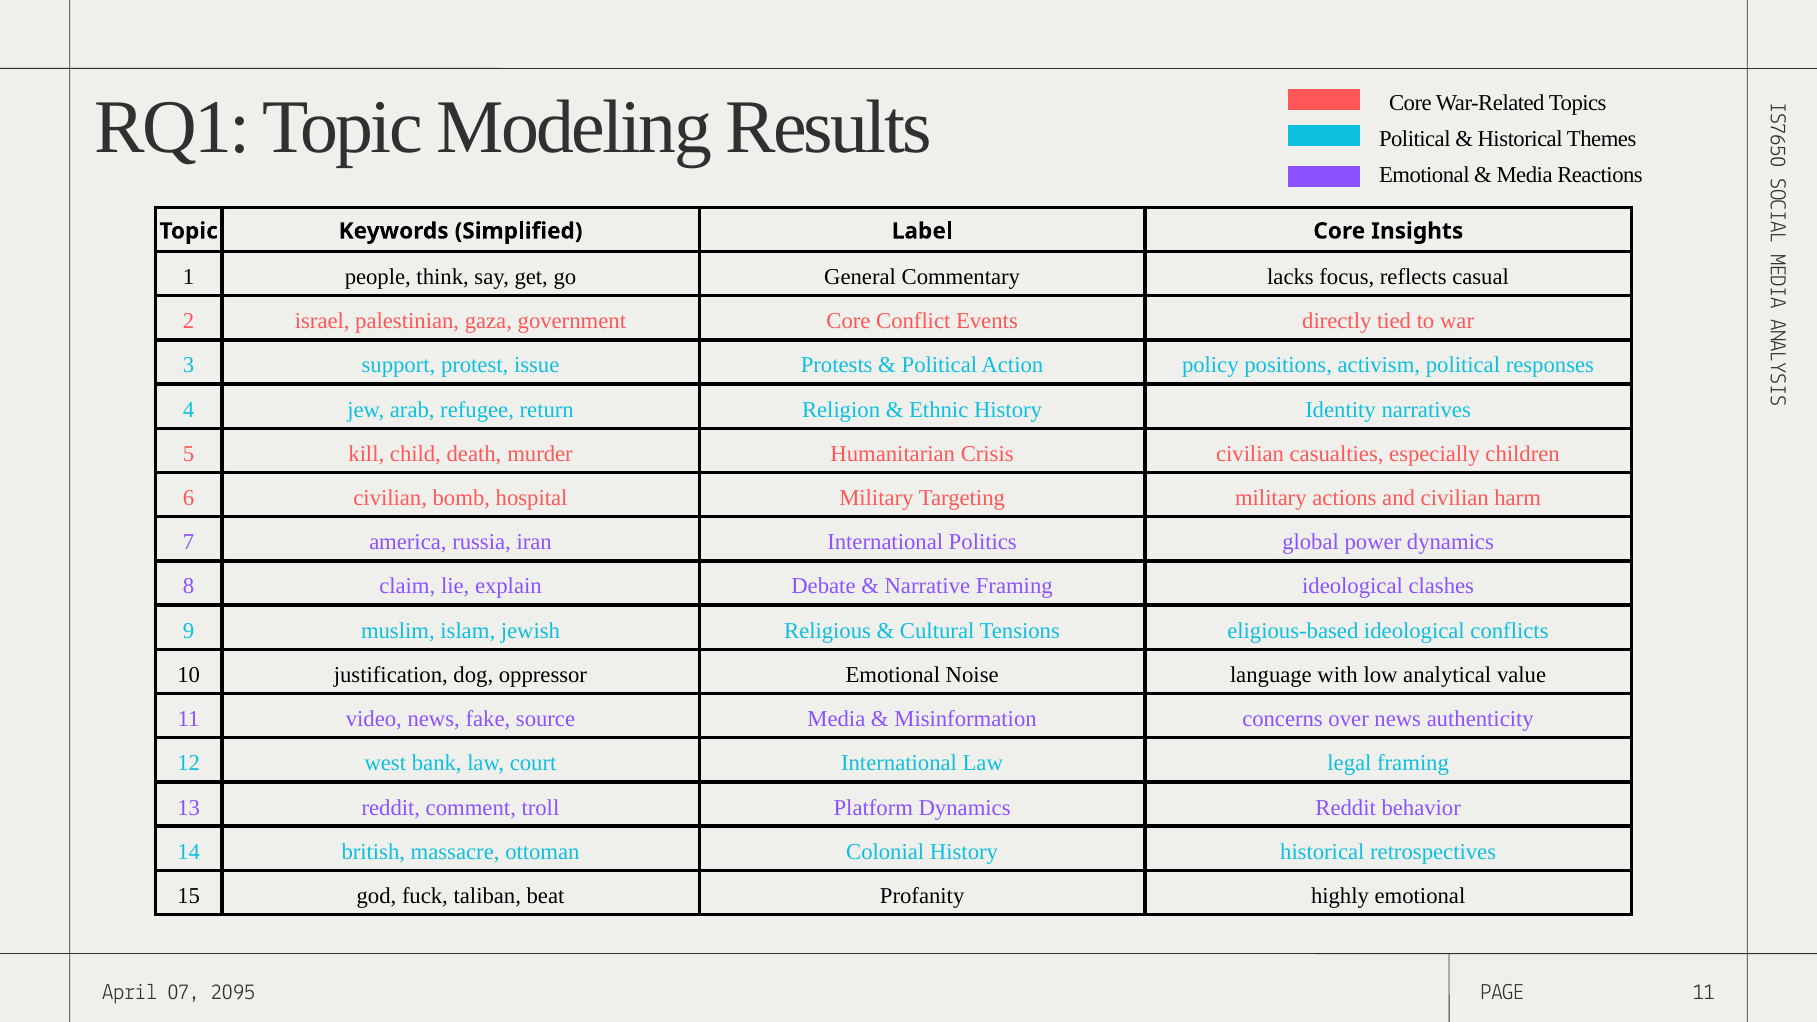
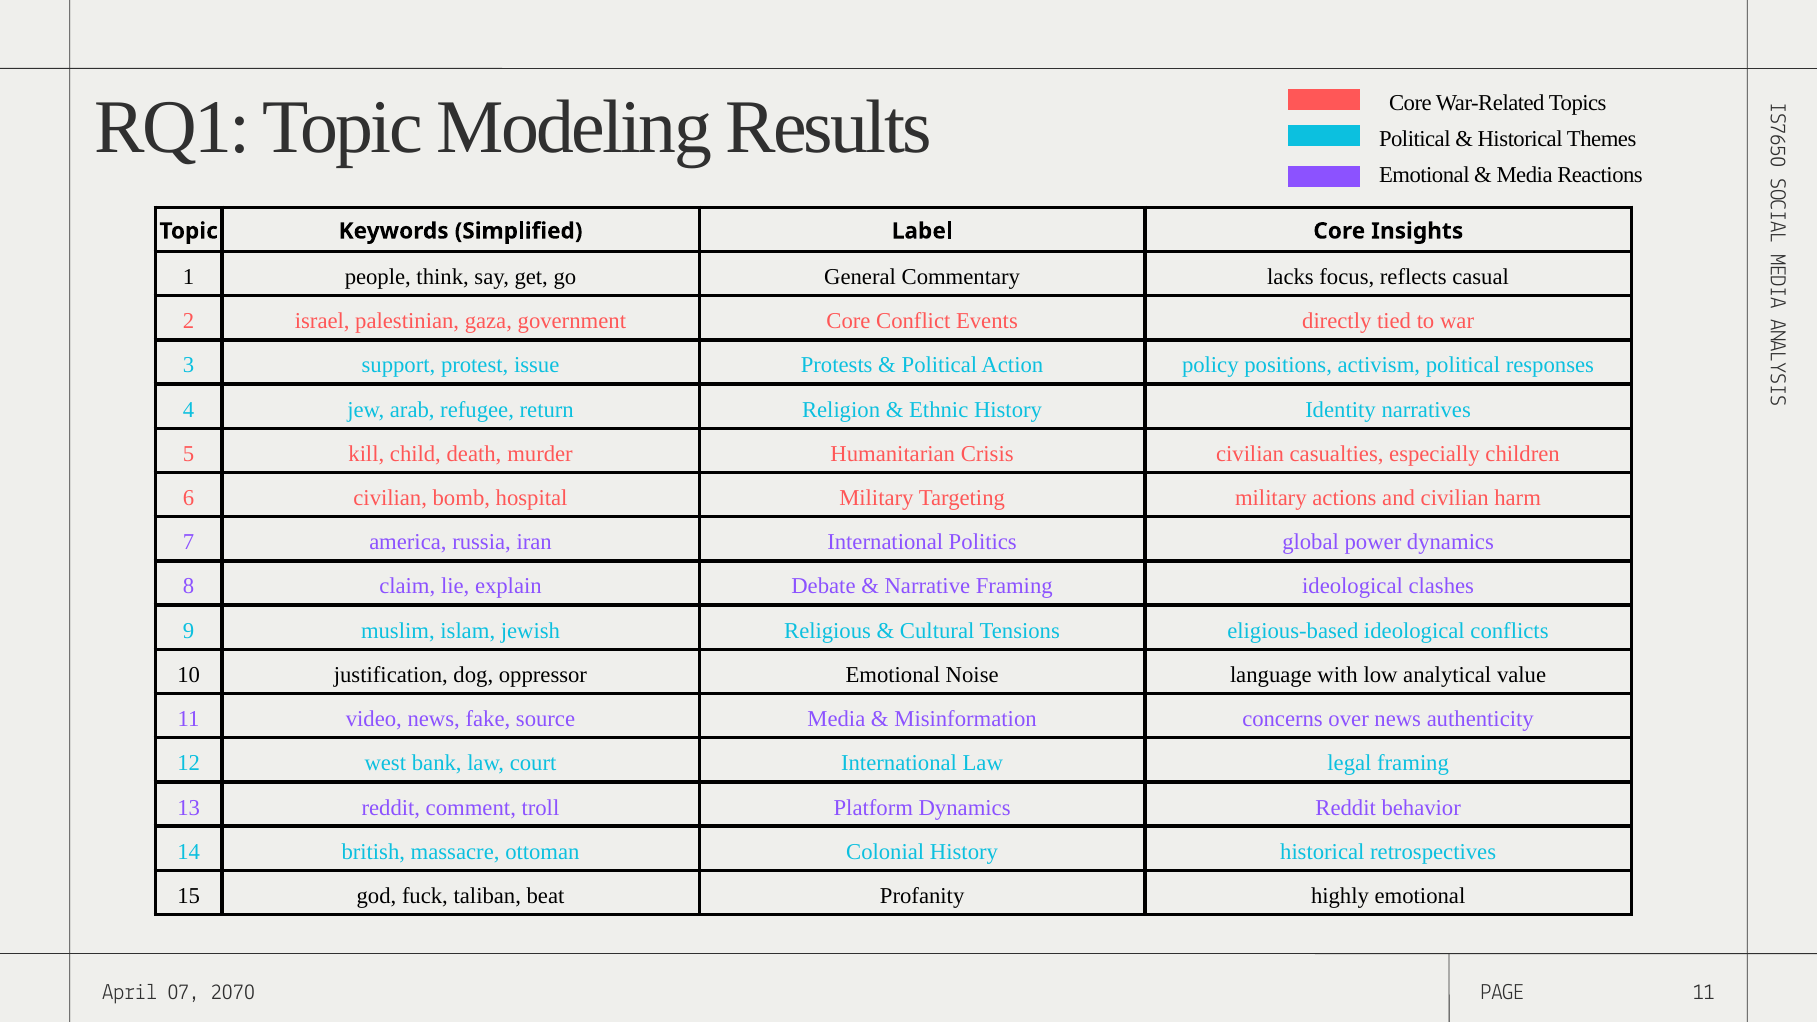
2095: 2095 -> 2070
